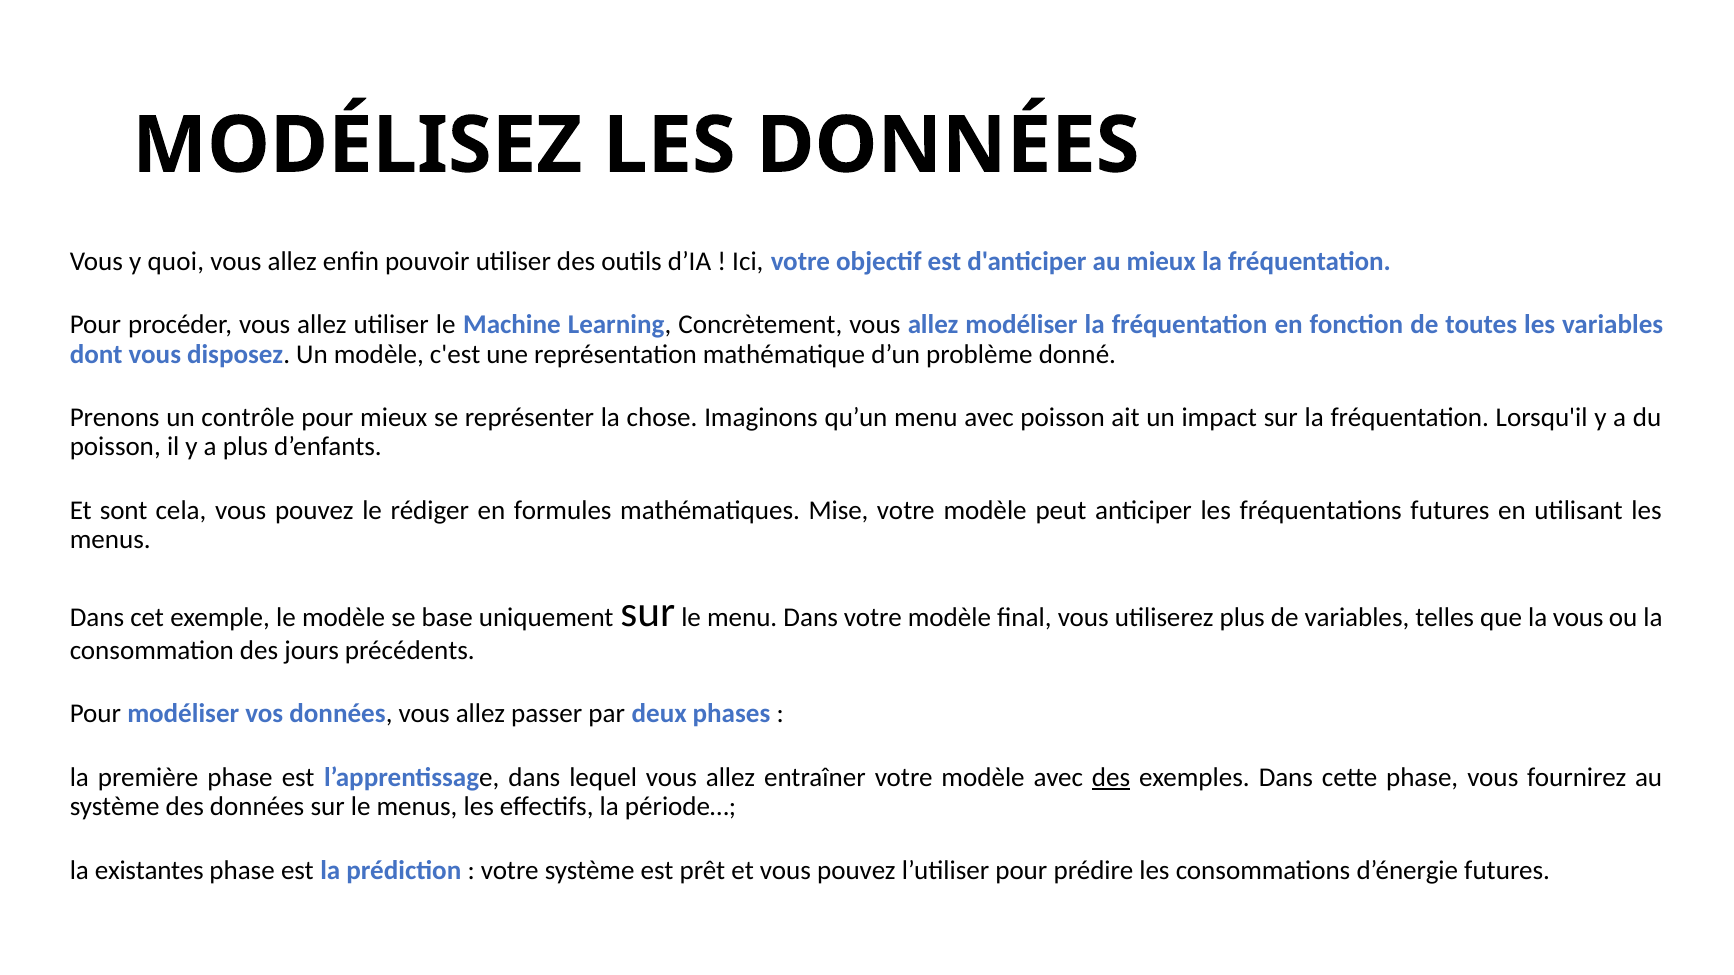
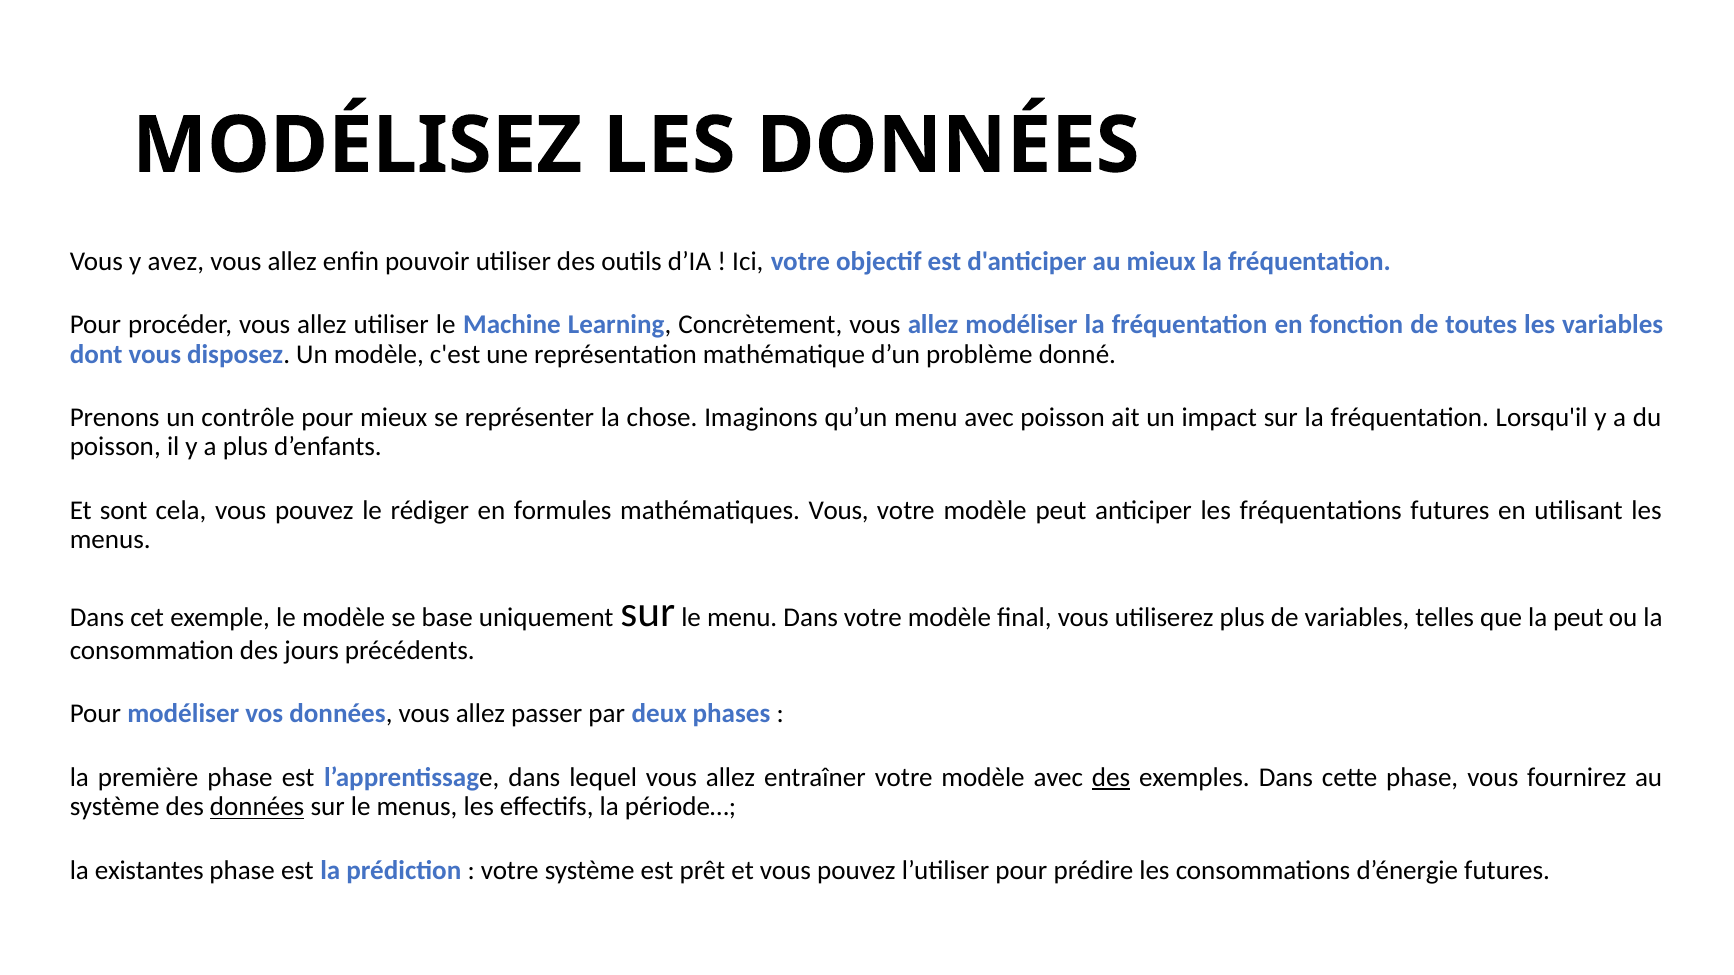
quoi: quoi -> avez
mathématiques Mise: Mise -> Vous
la vous: vous -> peut
données at (257, 807) underline: none -> present
